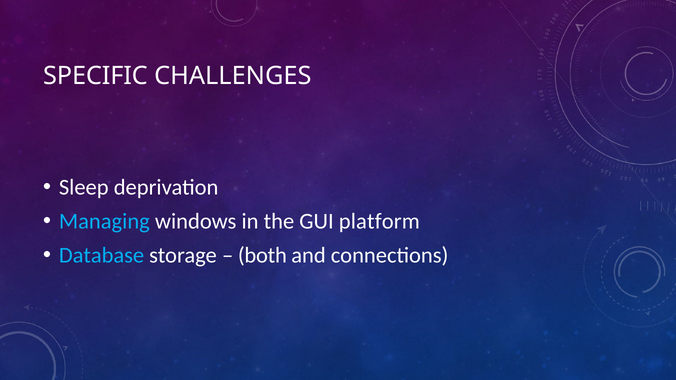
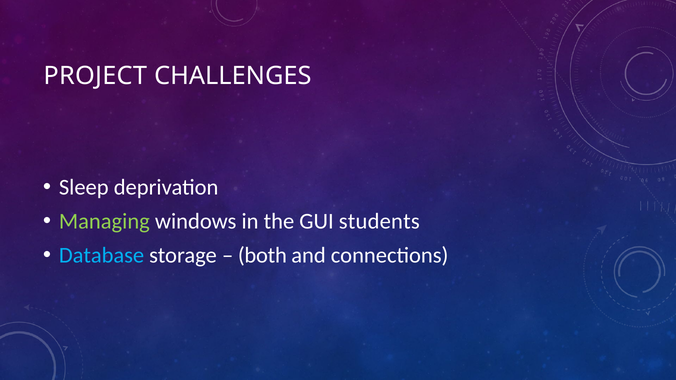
SPECIFIC: SPECIFIC -> PROJECT
Managing colour: light blue -> light green
platform: platform -> students
